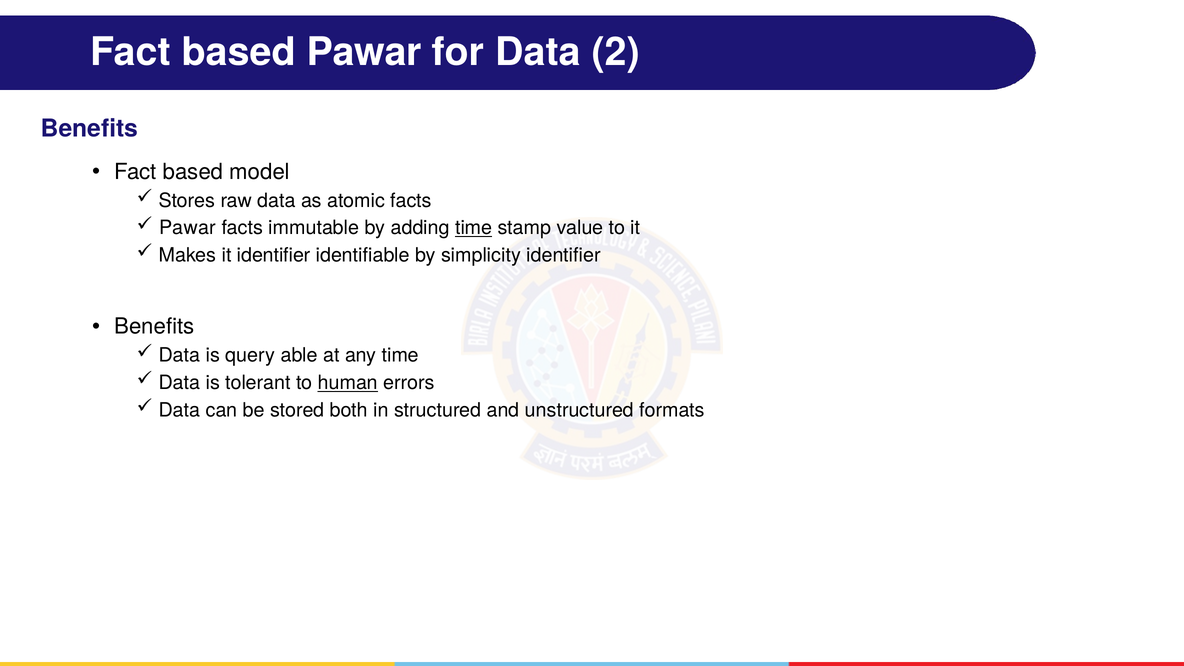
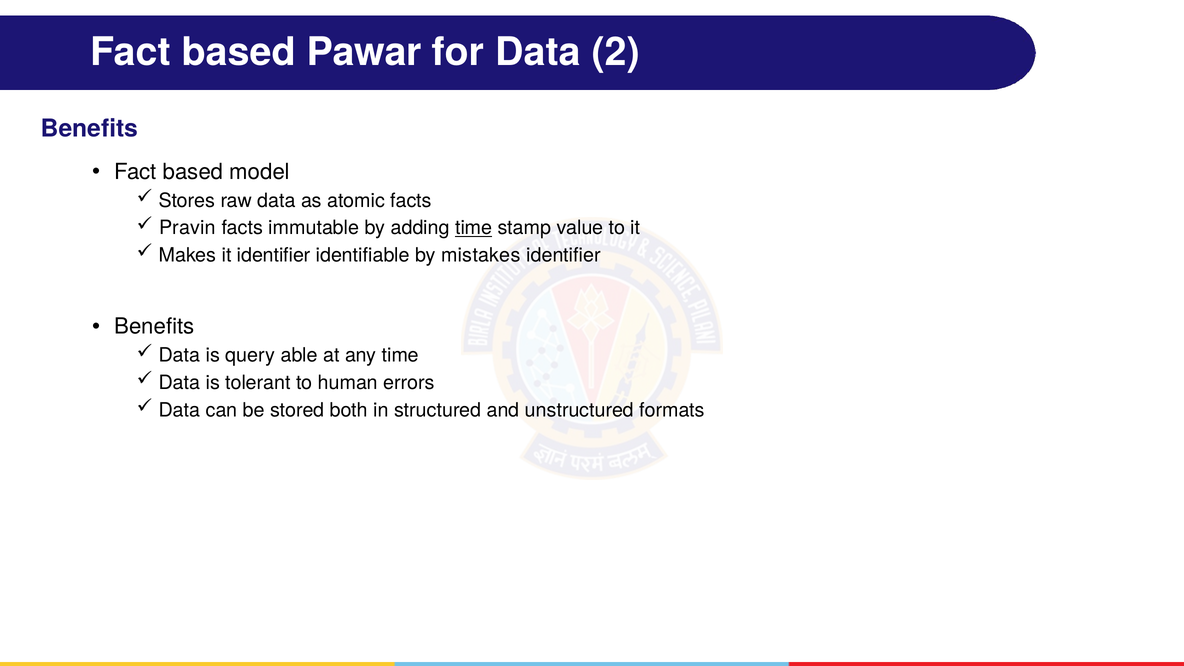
Pawar at (187, 228): Pawar -> Pravin
simplicity: simplicity -> mistakes
human underline: present -> none
